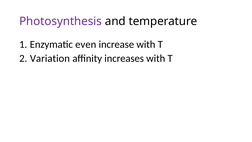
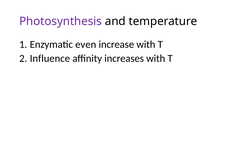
Variation: Variation -> Influence
